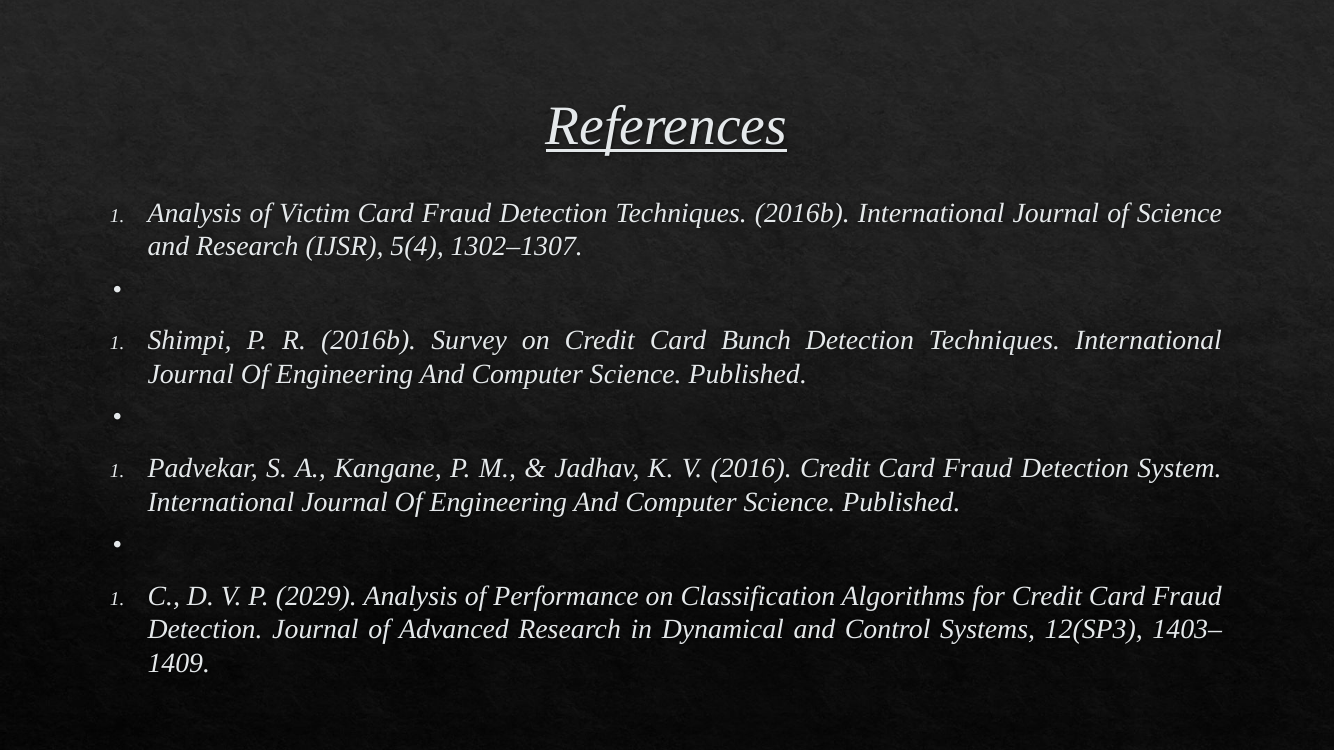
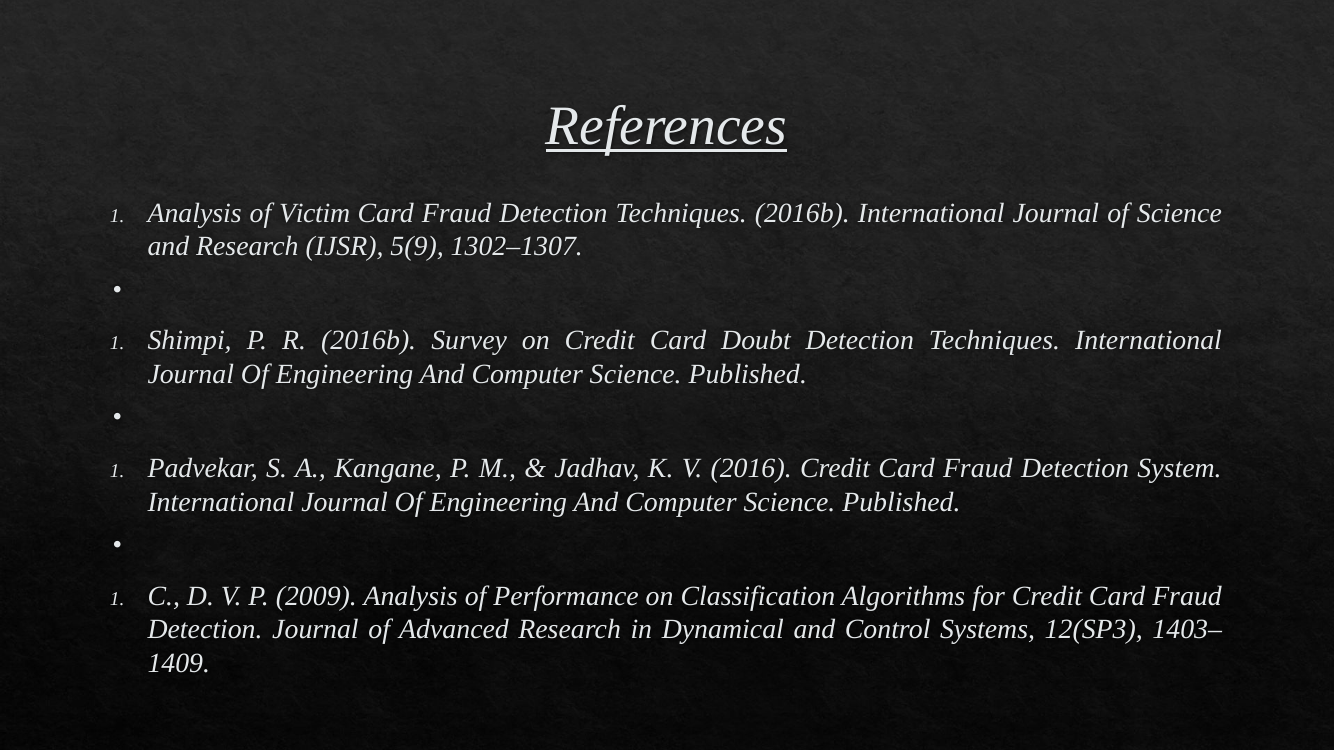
5(4: 5(4 -> 5(9
Bunch: Bunch -> Doubt
2029: 2029 -> 2009
